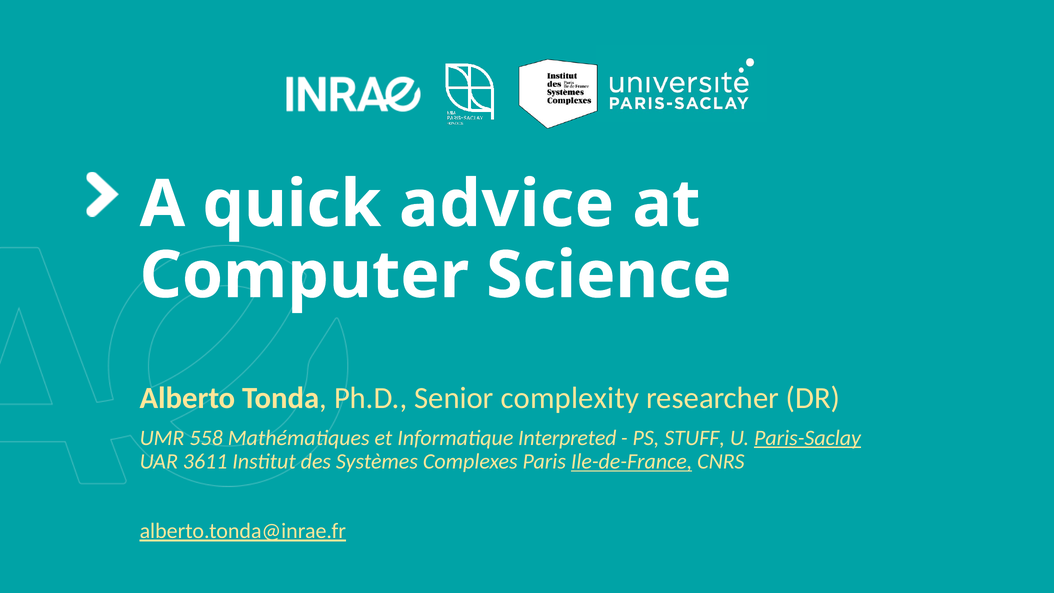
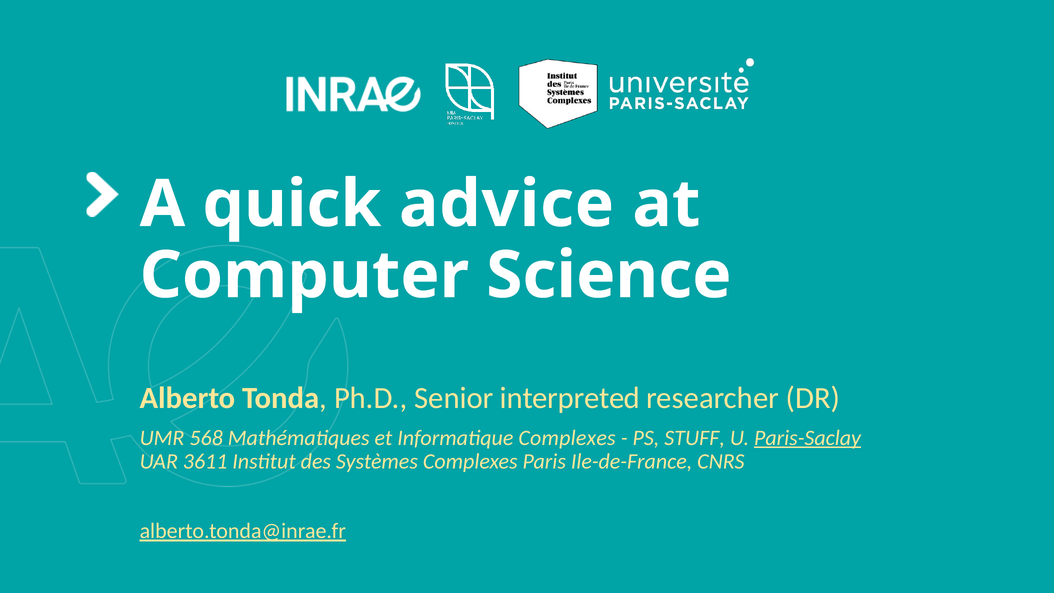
complexity: complexity -> interpreted
558: 558 -> 568
Informatique Interpreted: Interpreted -> Complexes
Ile-de-France underline: present -> none
